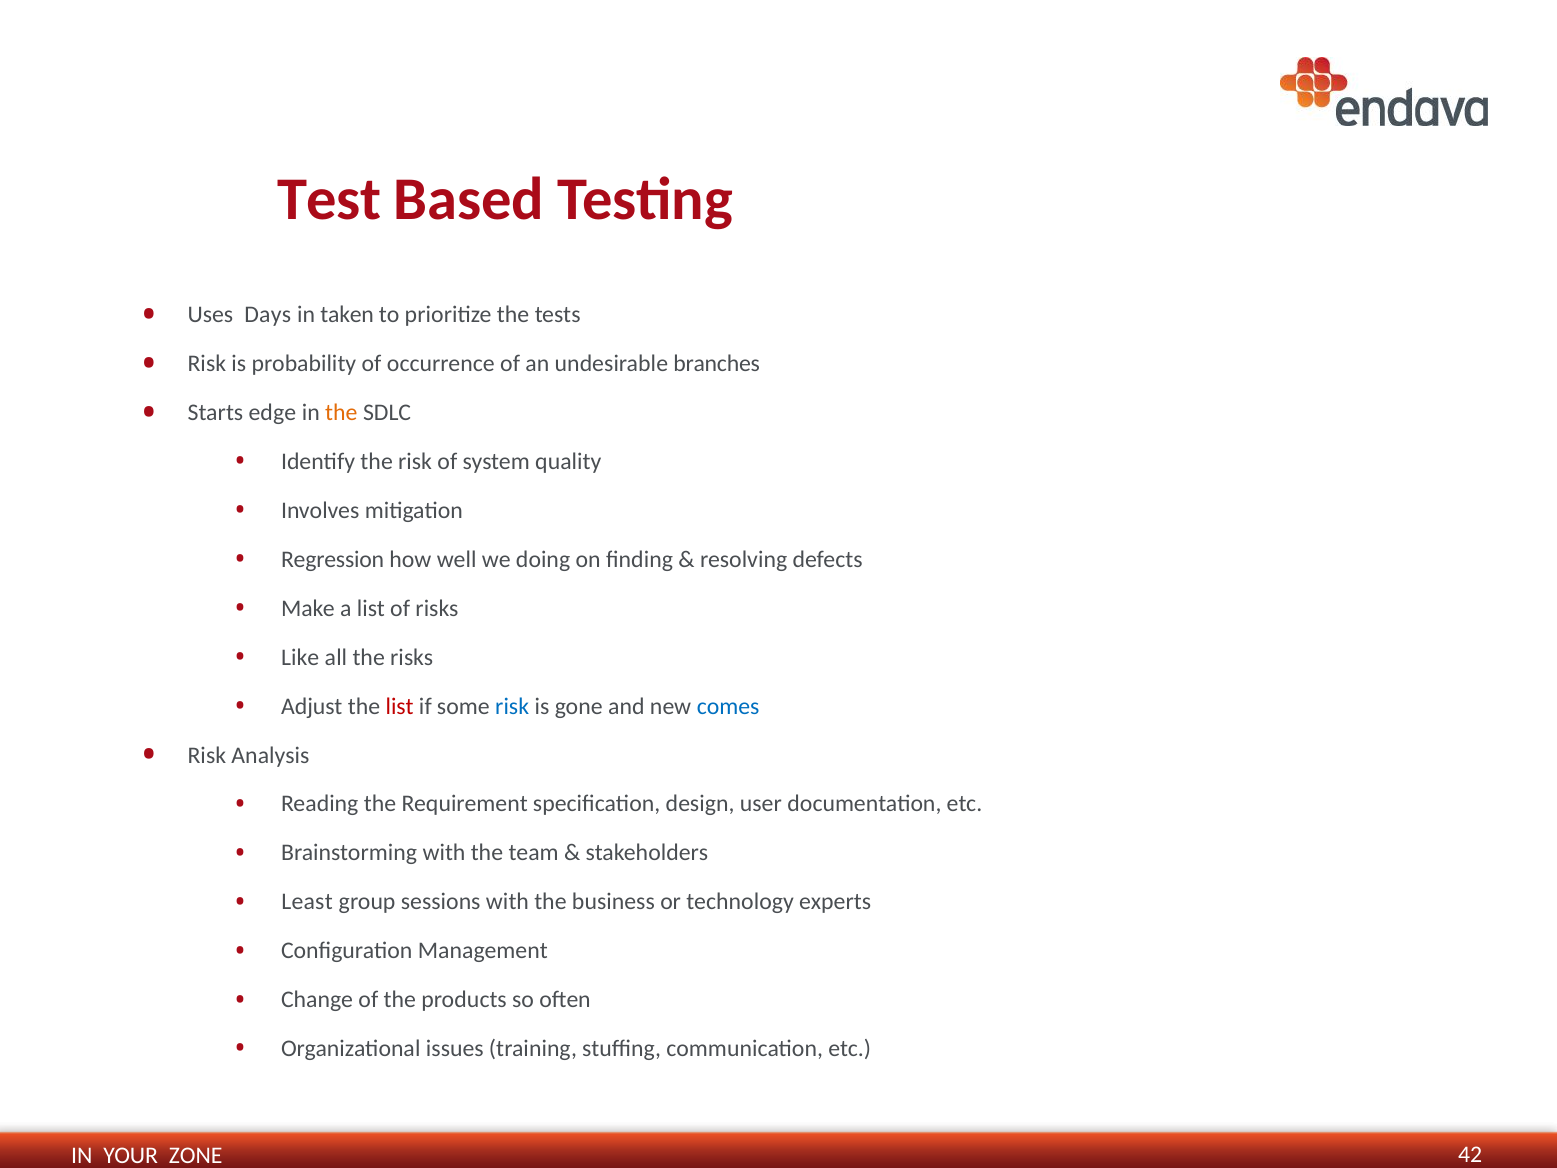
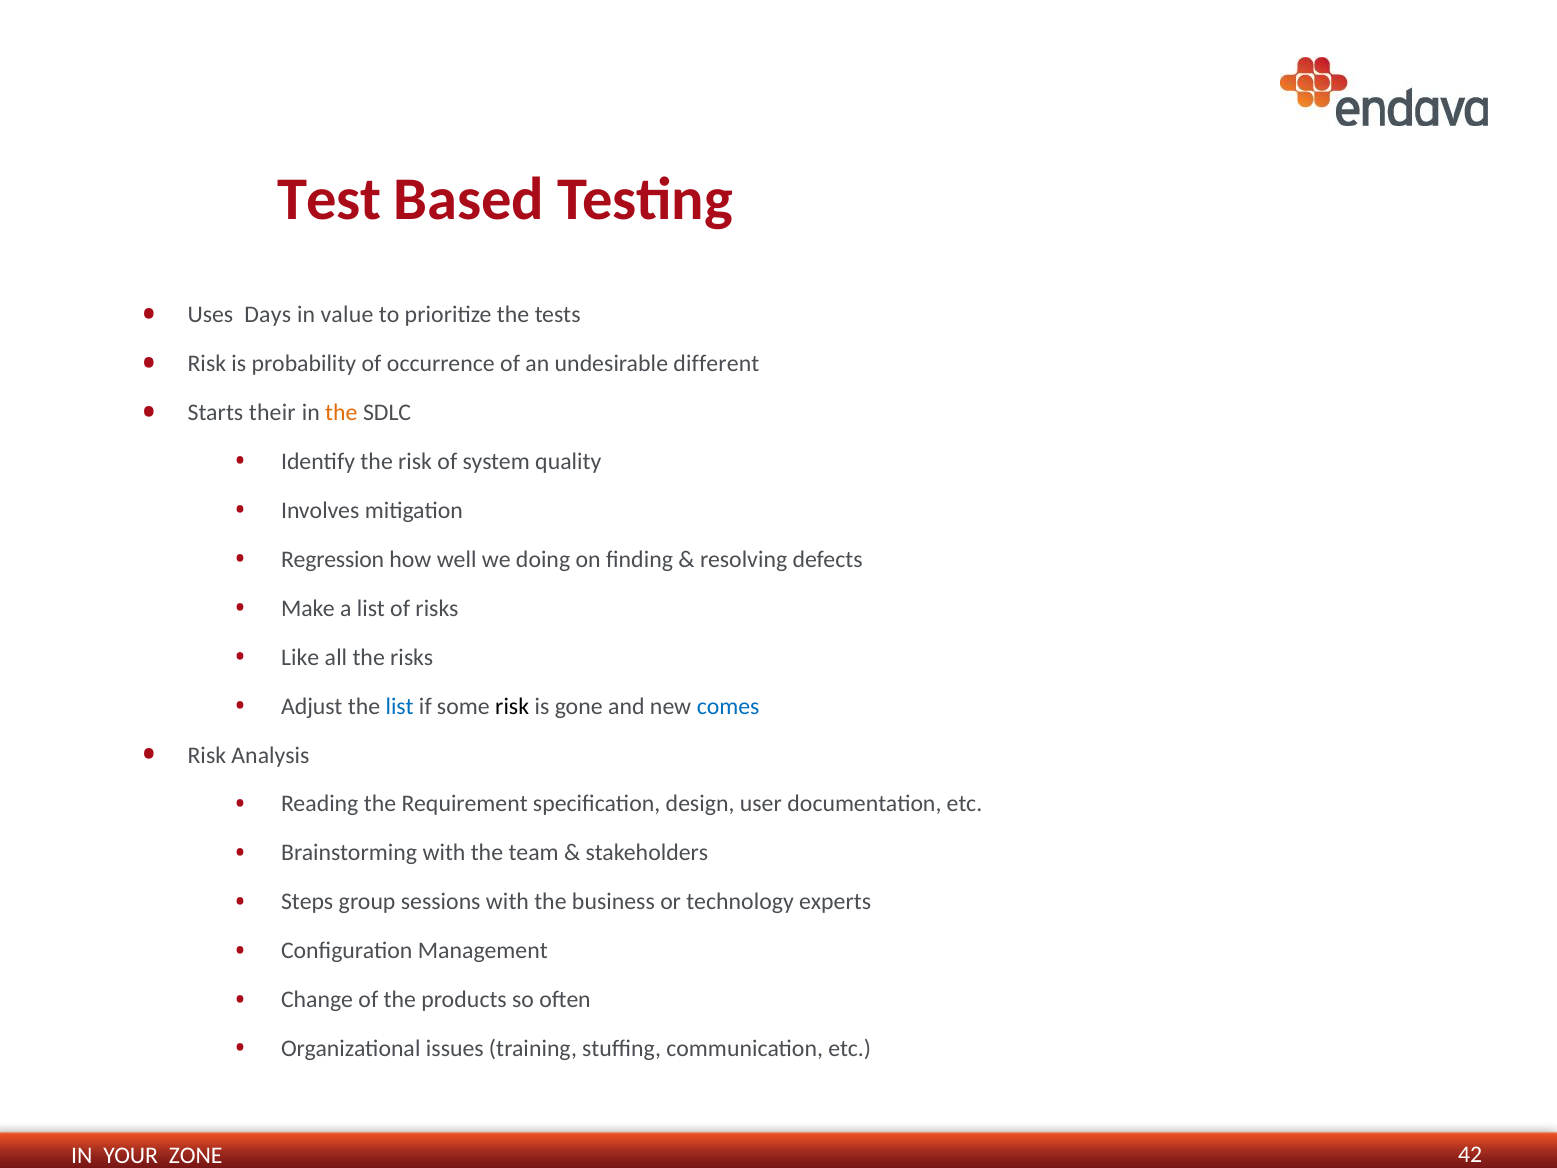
taken: taken -> value
branches: branches -> different
edge: edge -> their
list at (400, 706) colour: red -> blue
risk at (512, 706) colour: blue -> black
Least: Least -> Steps
